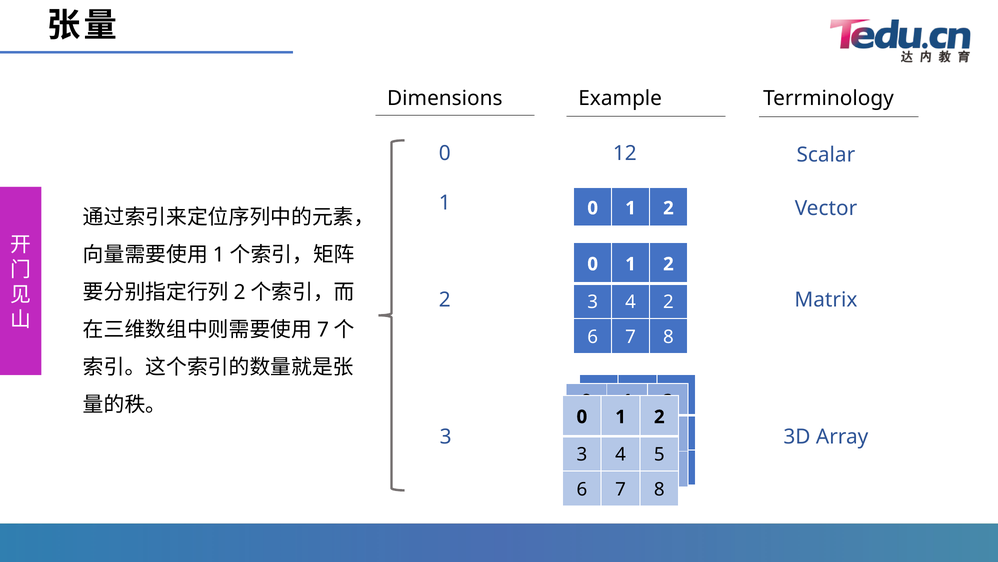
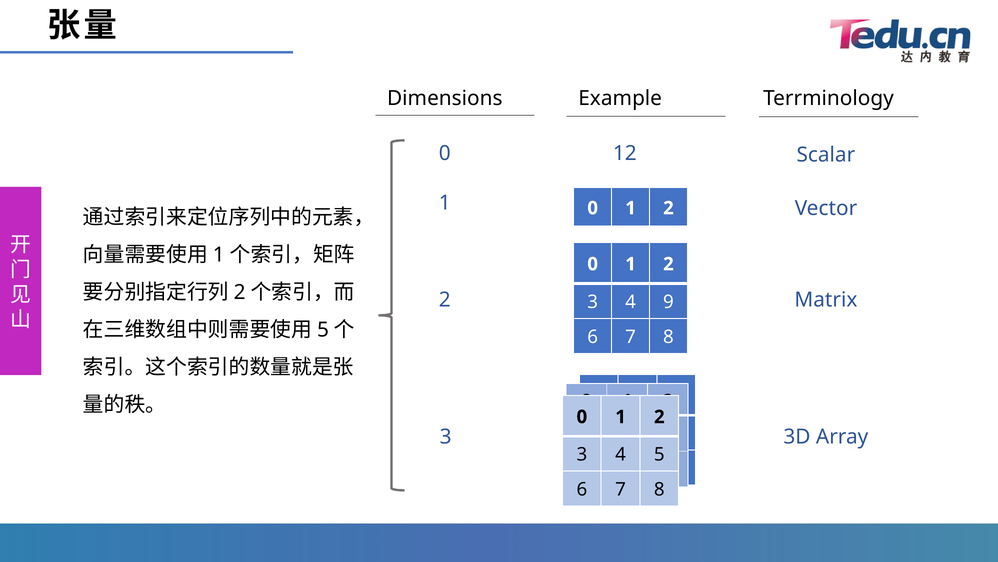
4 2: 2 -> 9
7 at (323, 330): 7 -> 5
